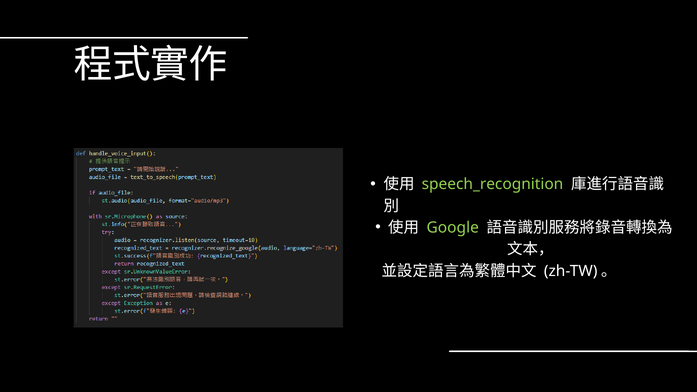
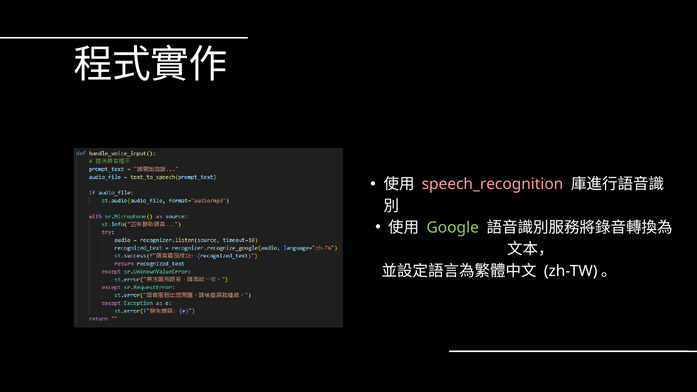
speech_recognition colour: light green -> pink
